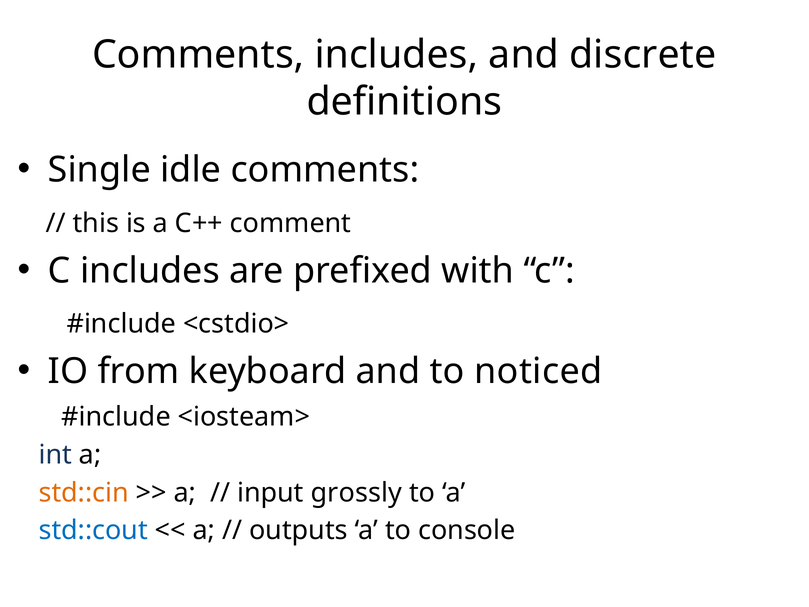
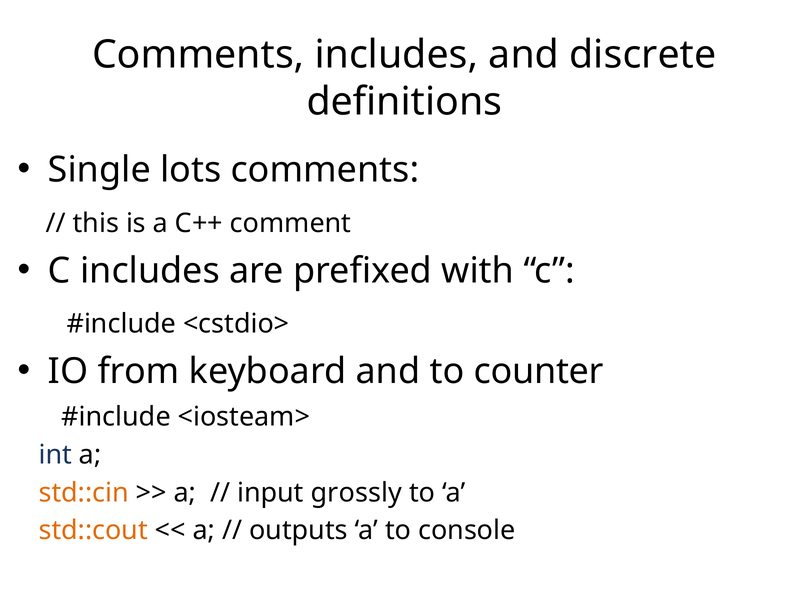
idle: idle -> lots
noticed: noticed -> counter
std::cout colour: blue -> orange
